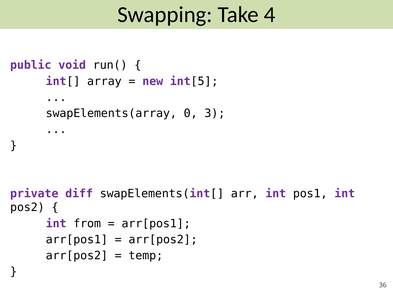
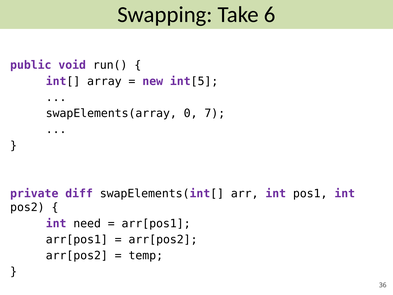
4: 4 -> 6
3: 3 -> 7
from: from -> need
